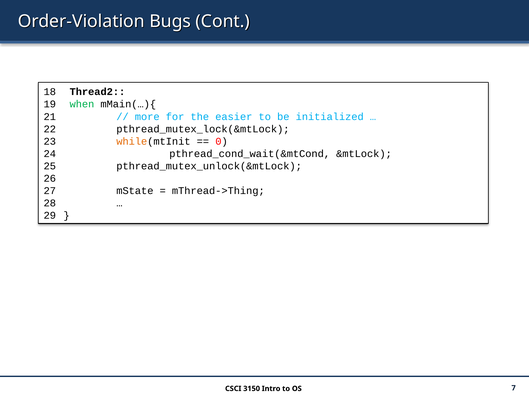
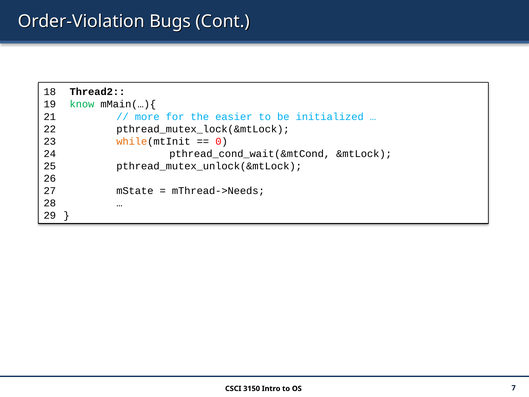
when: when -> know
mThread->Thing: mThread->Thing -> mThread->Needs
